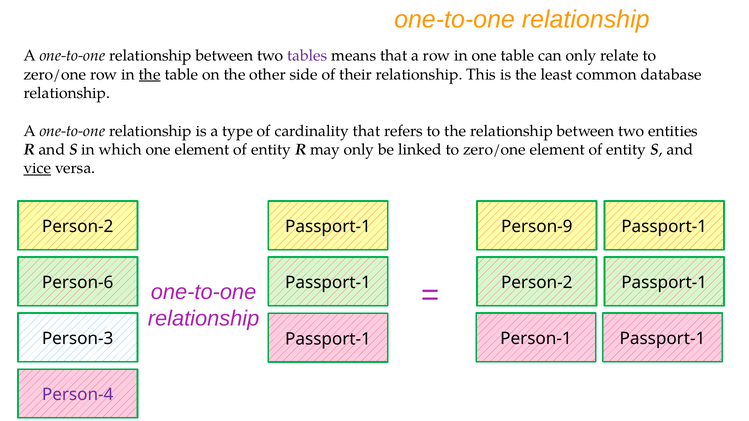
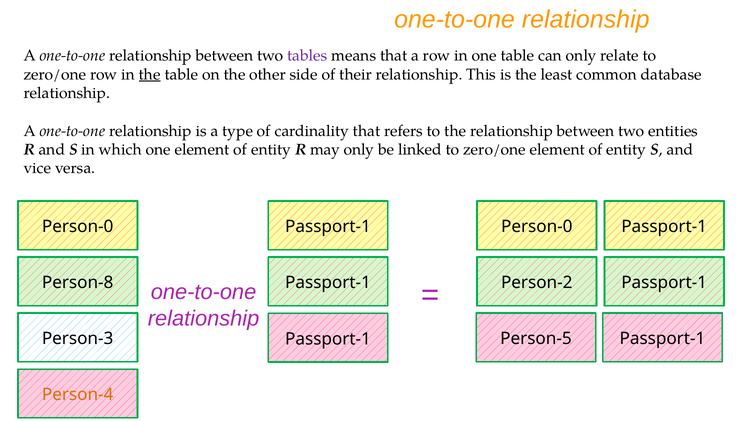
vice underline: present -> none
Person-2 at (78, 227): Person-2 -> Person-0
Passport-1 Person-9: Person-9 -> Person-0
Person-6: Person-6 -> Person-8
Person-1: Person-1 -> Person-5
Person-4 colour: purple -> orange
